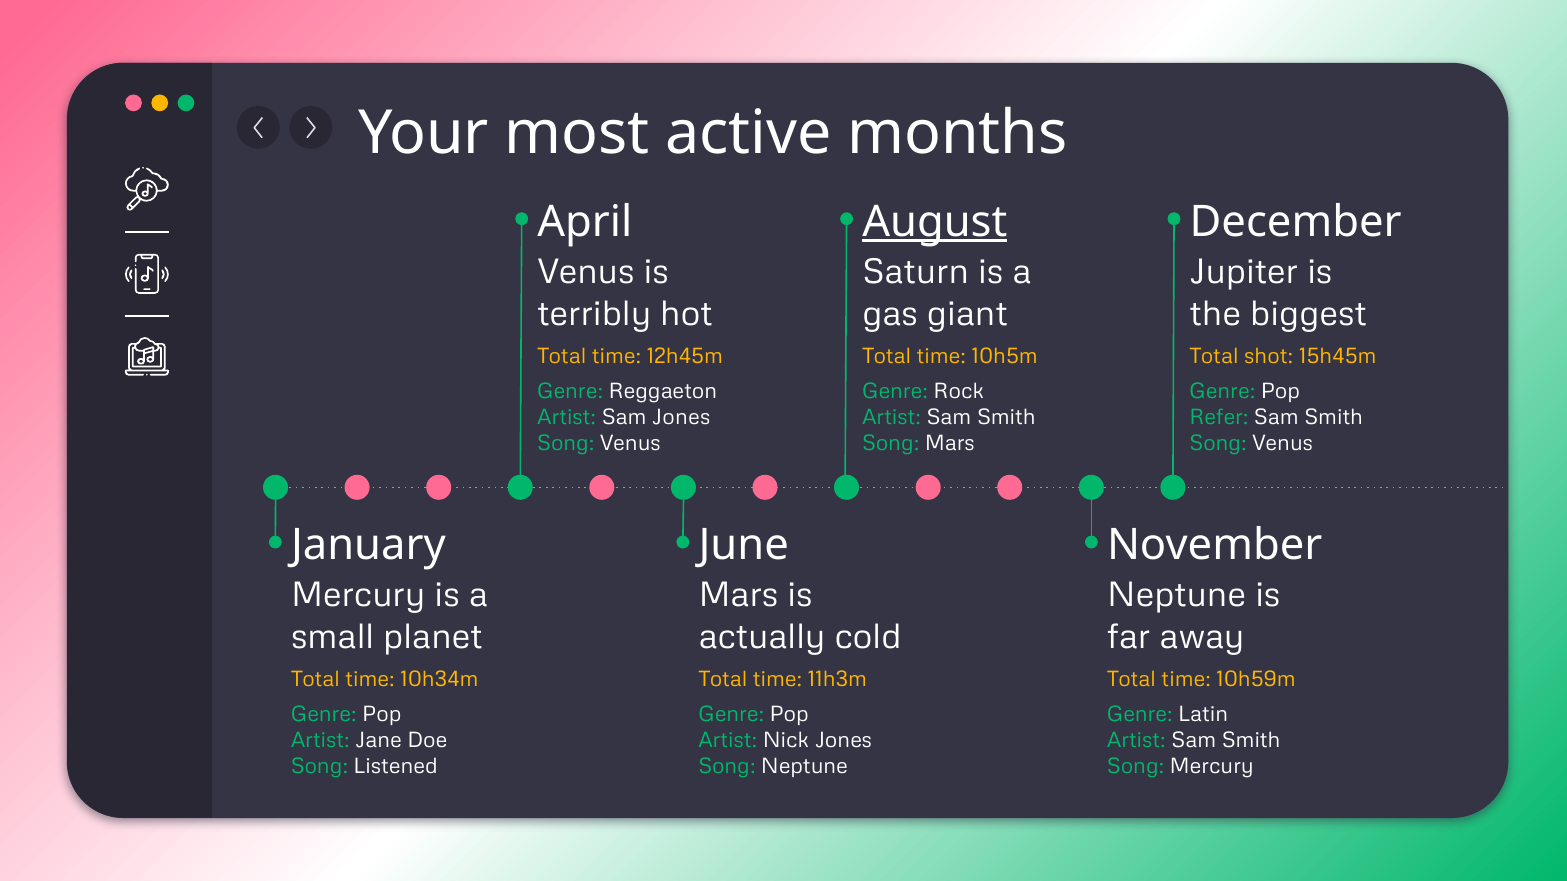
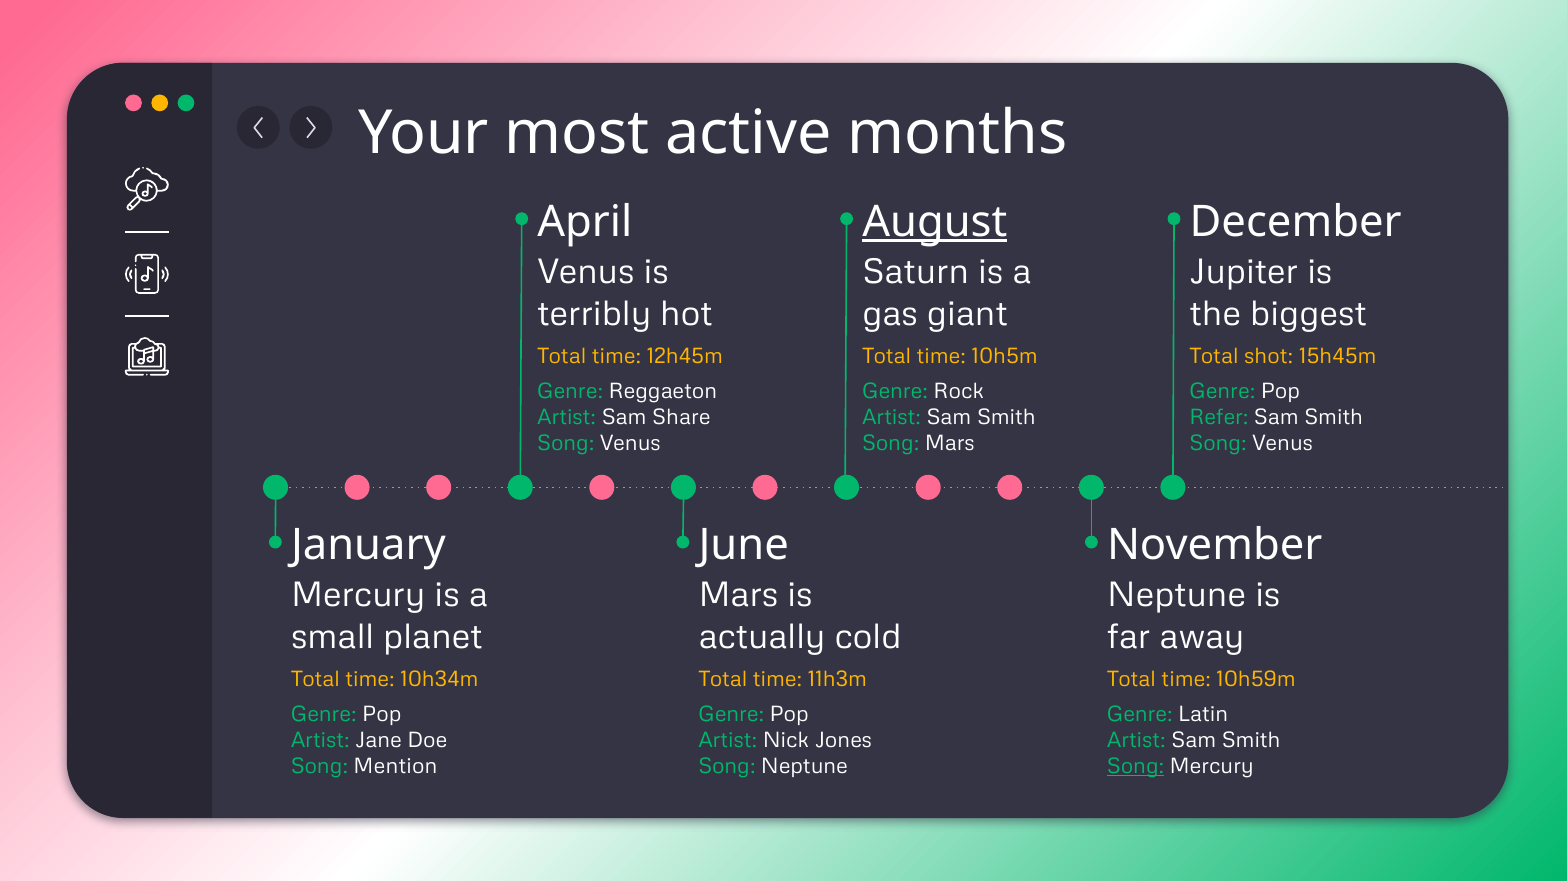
Sam Jones: Jones -> Share
Listened: Listened -> Mention
Song at (1136, 767) underline: none -> present
